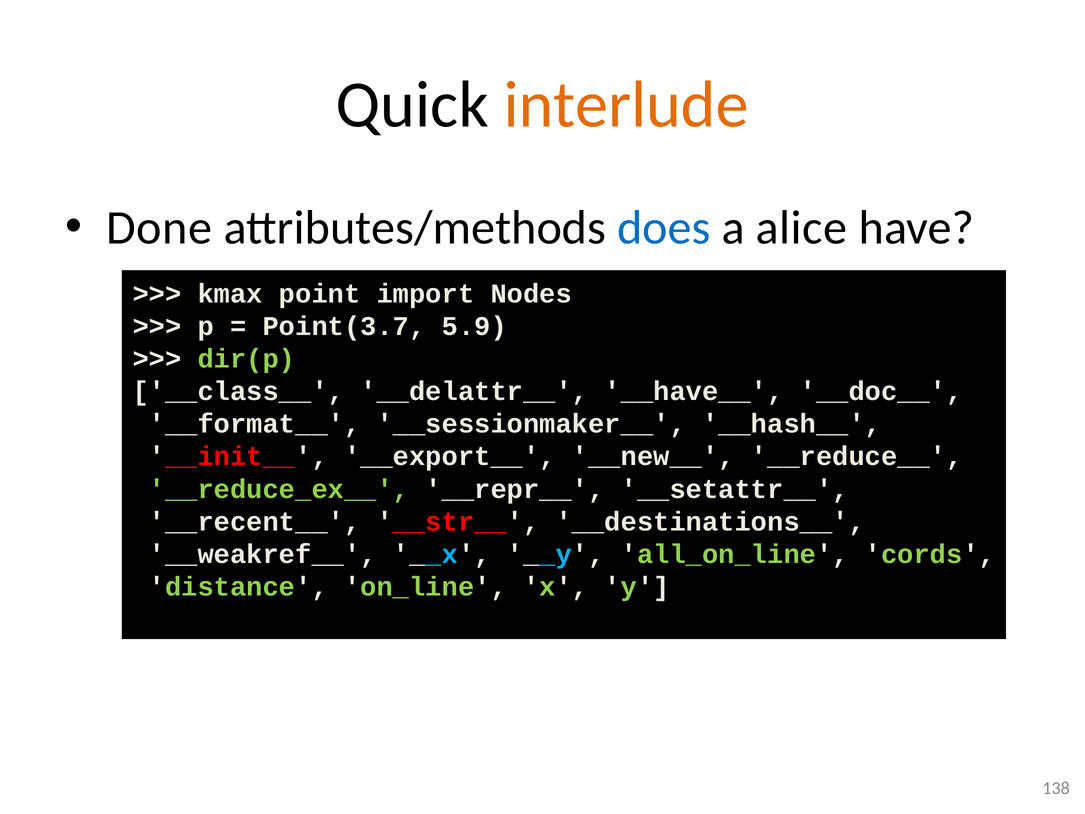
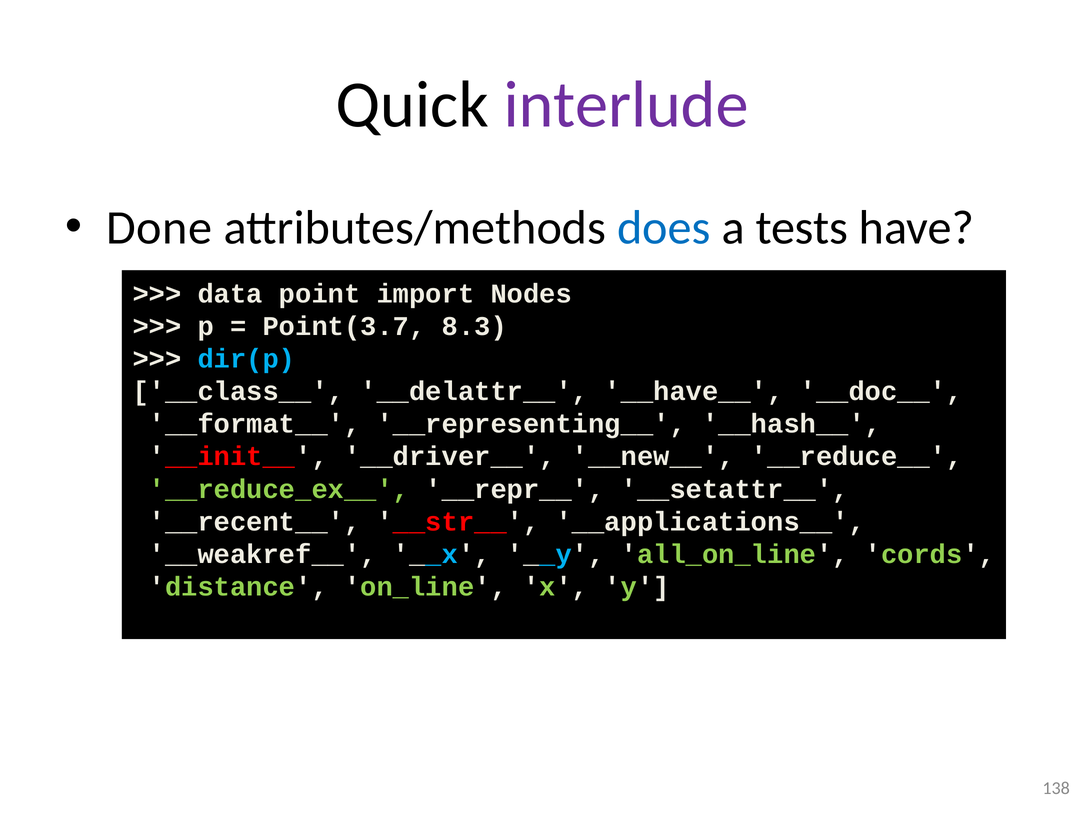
interlude colour: orange -> purple
alice: alice -> tests
kmax: kmax -> data
5.9: 5.9 -> 8.3
dir(p colour: light green -> light blue
__sessionmaker__: __sessionmaker__ -> __representing__
__export__: __export__ -> __driver__
__destinations__: __destinations__ -> __applications__
